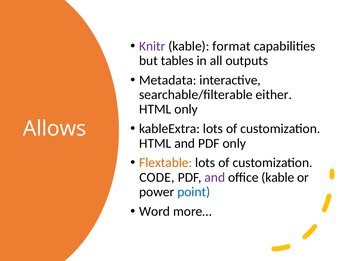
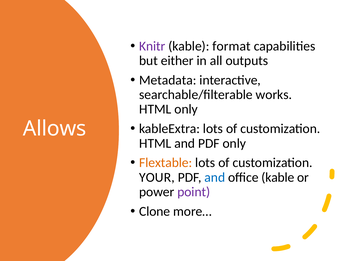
tables: tables -> either
either: either -> works
CODE: CODE -> YOUR
and at (215, 177) colour: purple -> blue
point colour: blue -> purple
Word: Word -> Clone
